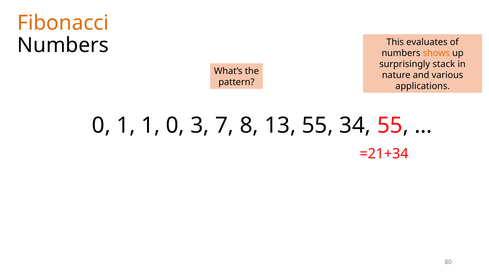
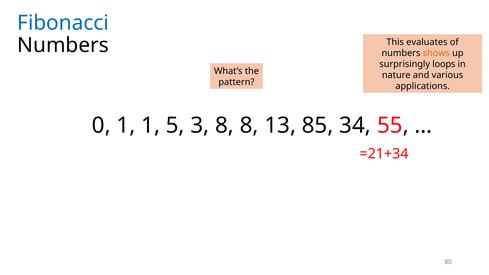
Fibonacci colour: orange -> blue
stack: stack -> loops
1 0: 0 -> 5
3 7: 7 -> 8
13 55: 55 -> 85
